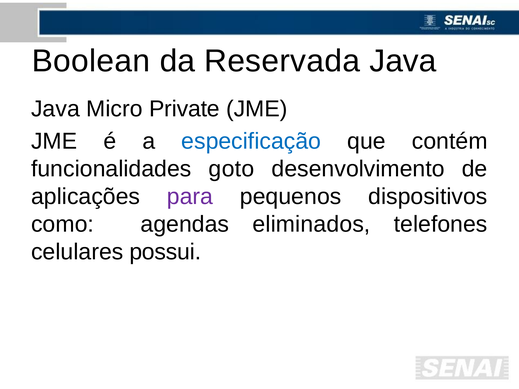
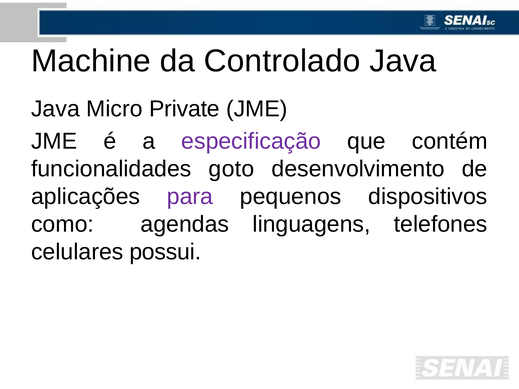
Boolean: Boolean -> Machine
Reservada: Reservada -> Controlado
especificação colour: blue -> purple
eliminados: eliminados -> linguagens
